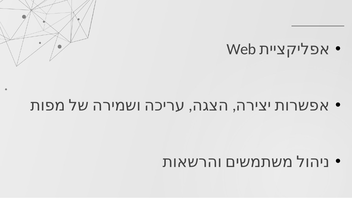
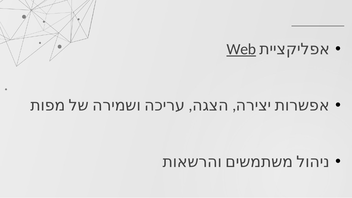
Web underline: none -> present
